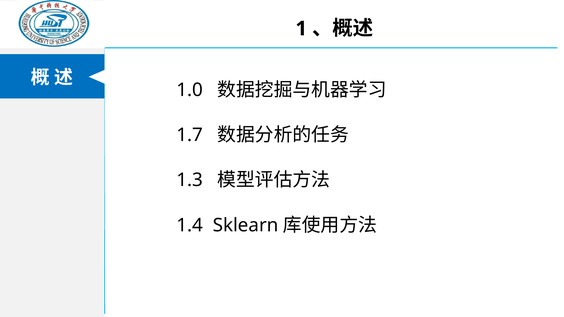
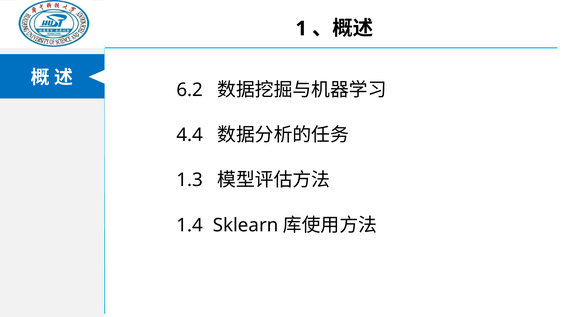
1.0: 1.0 -> 6.2
1.7: 1.7 -> 4.4
